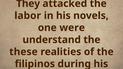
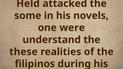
They: They -> Held
labor: labor -> some
